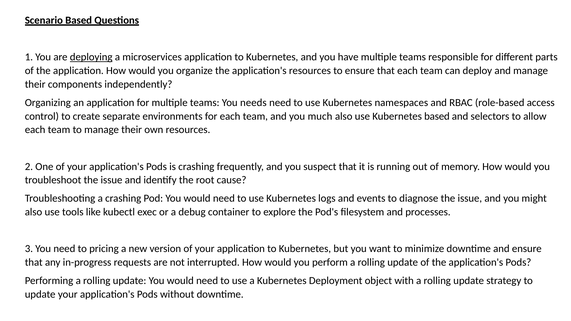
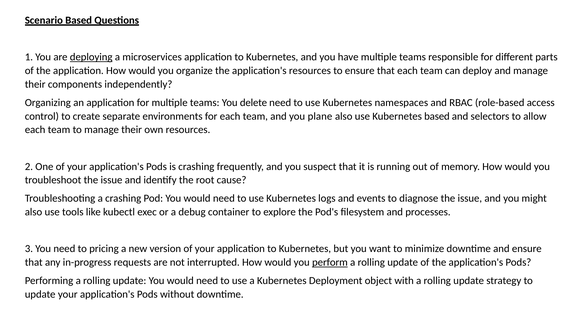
needs: needs -> delete
much: much -> plane
perform underline: none -> present
